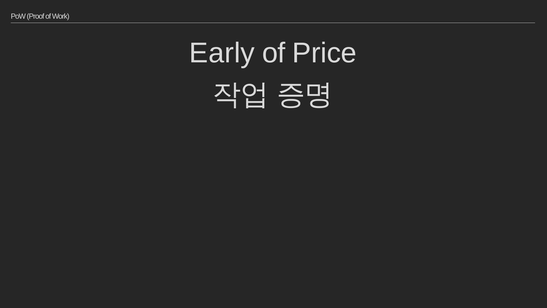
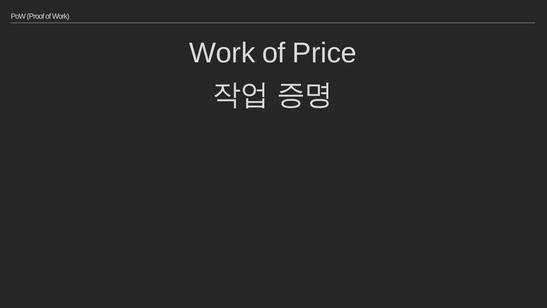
Early at (222, 53): Early -> Work
